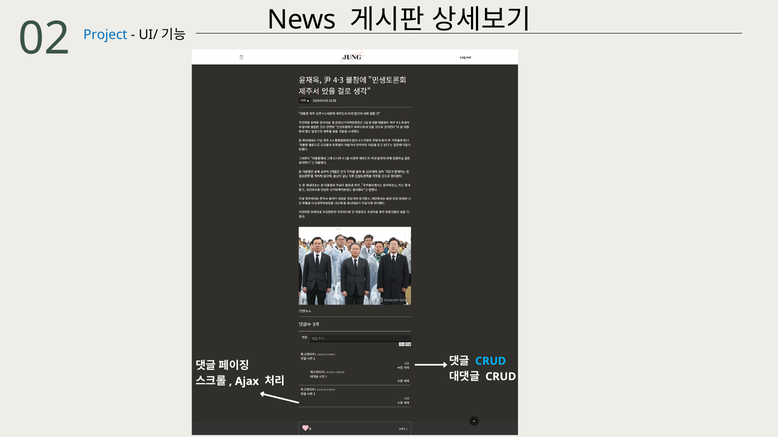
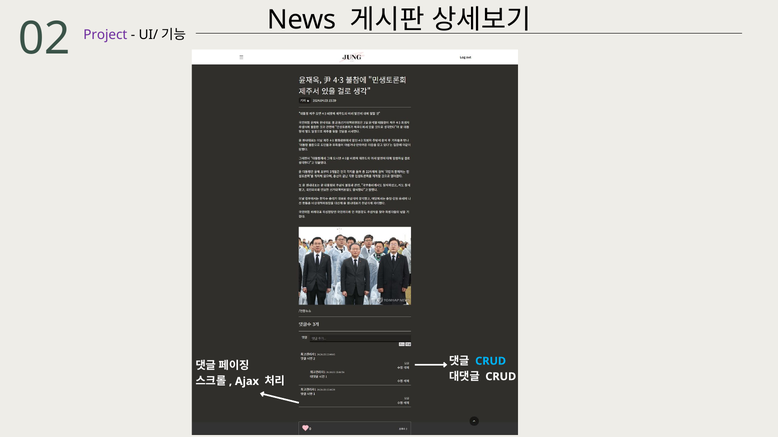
Project colour: blue -> purple
